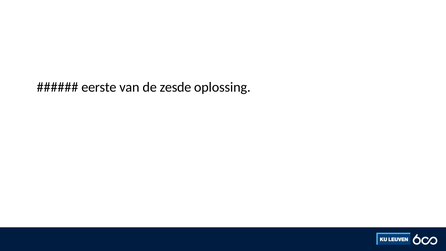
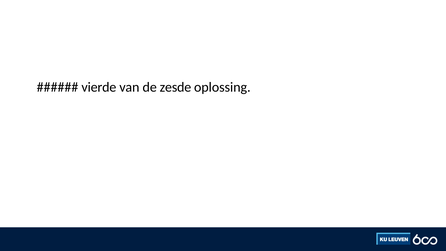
eerste: eerste -> vierde
